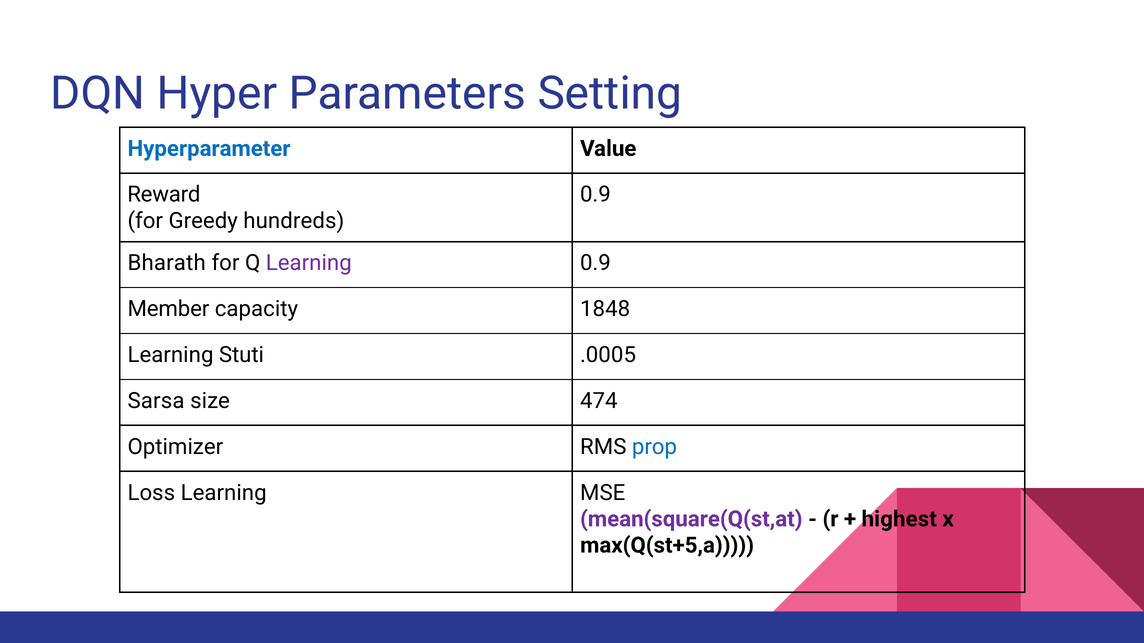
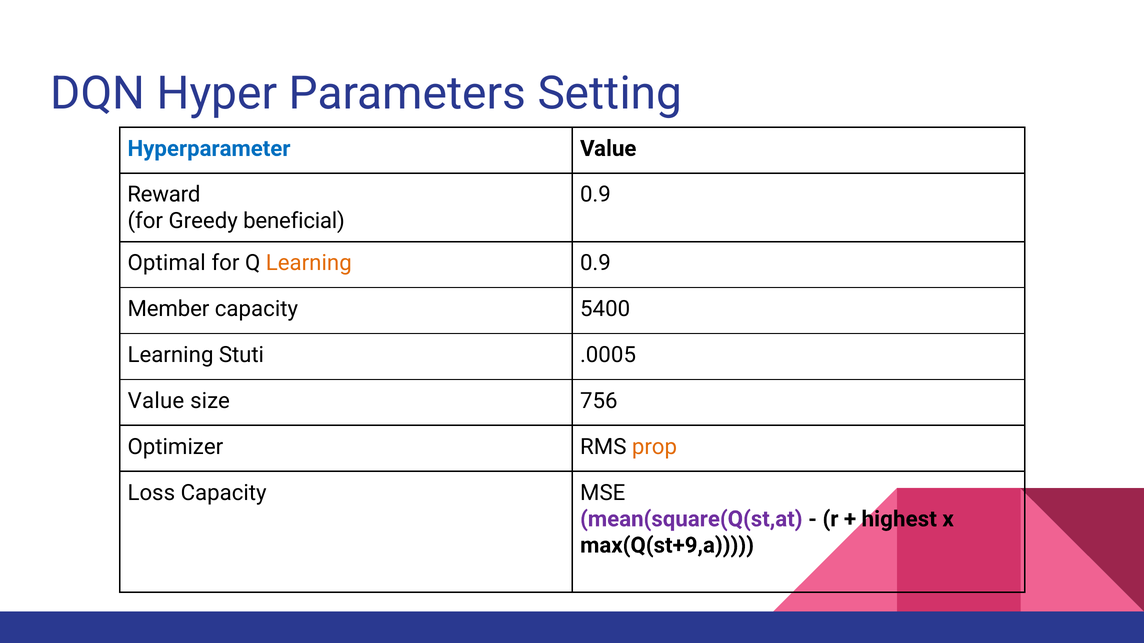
hundreds: hundreds -> beneficial
Bharath: Bharath -> Optimal
Learning at (309, 263) colour: purple -> orange
1848: 1848 -> 5400
Sarsa at (156, 401): Sarsa -> Value
474: 474 -> 756
prop colour: blue -> orange
Loss Learning: Learning -> Capacity
max(Q(st+5,a: max(Q(st+5,a -> max(Q(st+9,a
